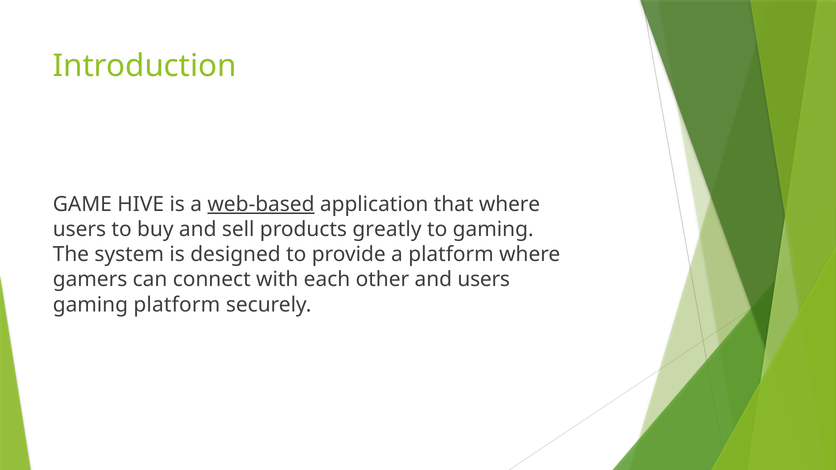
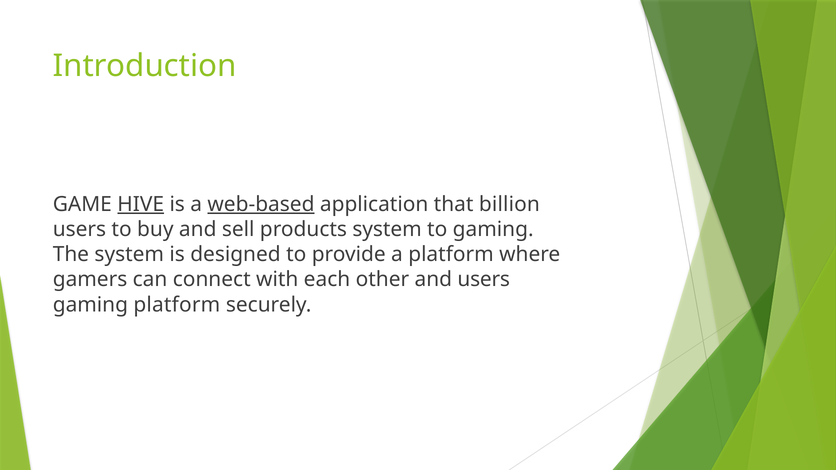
HIVE underline: none -> present
that where: where -> billion
products greatly: greatly -> system
